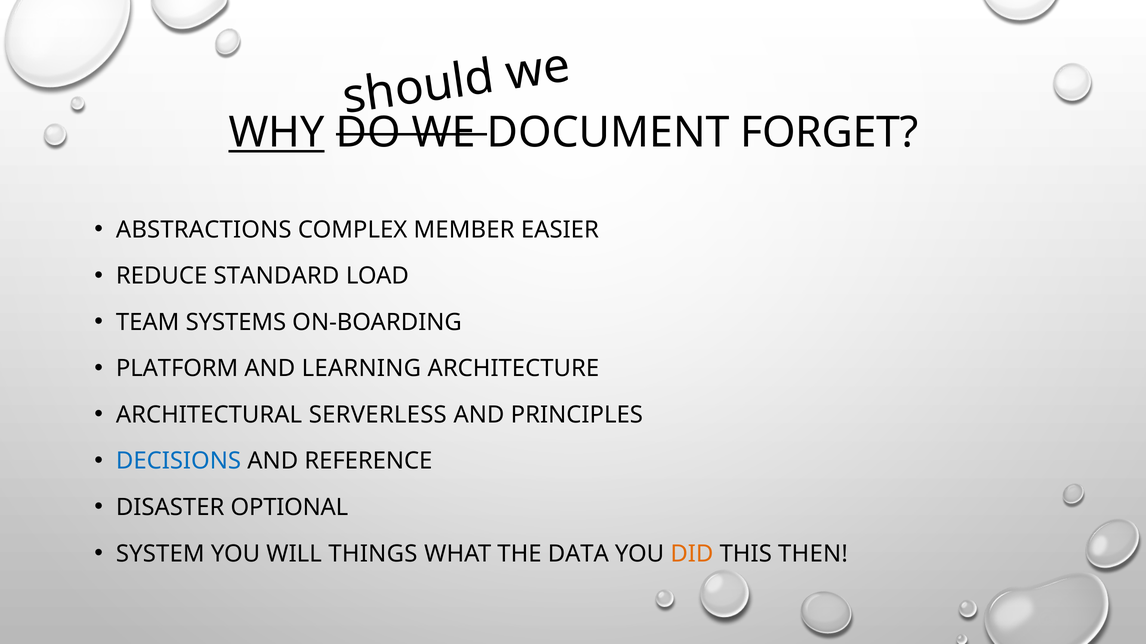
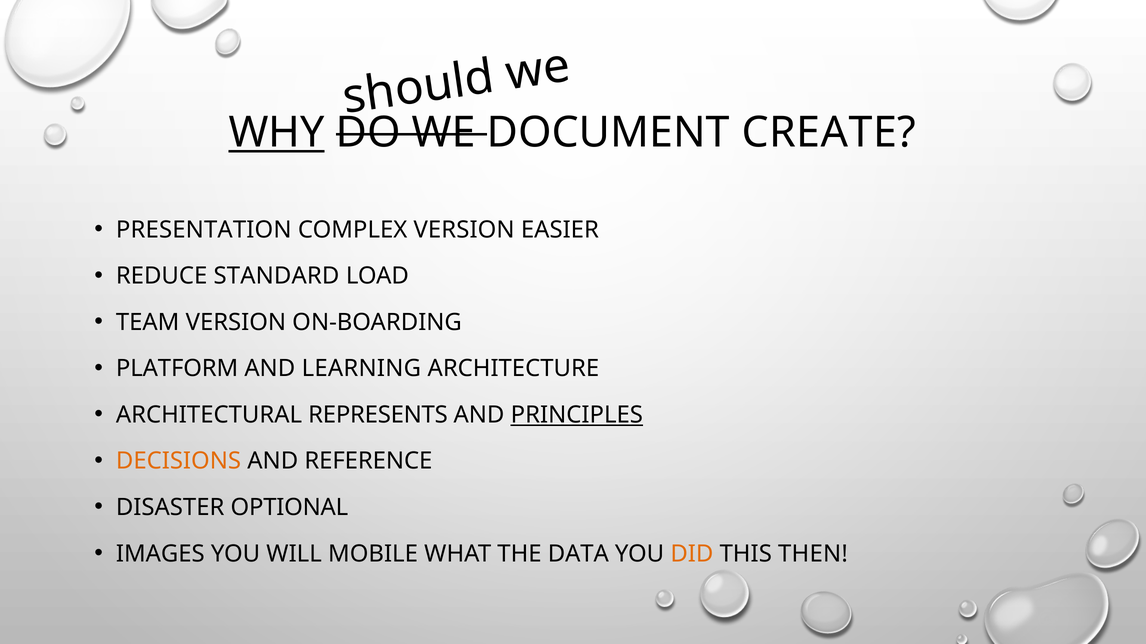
FORGET: FORGET -> CREATE
ABSTRACTIONS: ABSTRACTIONS -> PRESENTATION
COMPLEX MEMBER: MEMBER -> VERSION
TEAM SYSTEMS: SYSTEMS -> VERSION
SERVERLESS: SERVERLESS -> REPRESENTS
PRINCIPLES underline: none -> present
DECISIONS colour: blue -> orange
SYSTEM: SYSTEM -> IMAGES
THINGS: THINGS -> MOBILE
